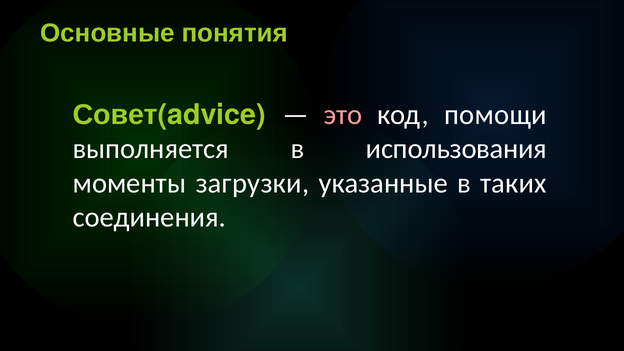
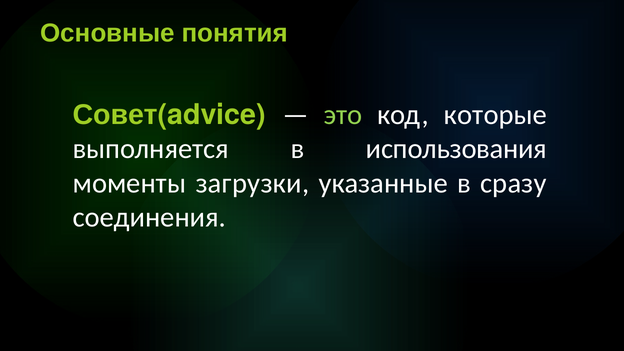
это colour: pink -> light green
помощи: помощи -> которые
таких: таких -> сразу
